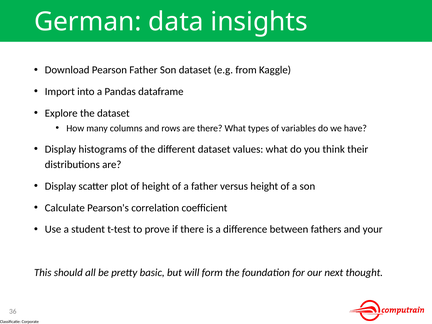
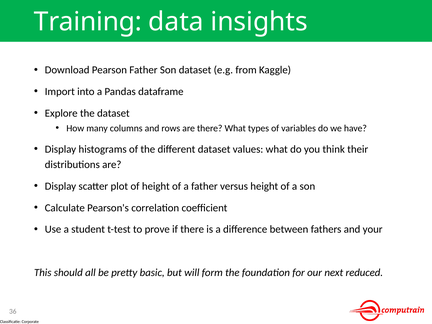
German: German -> Training
thought: thought -> reduced
